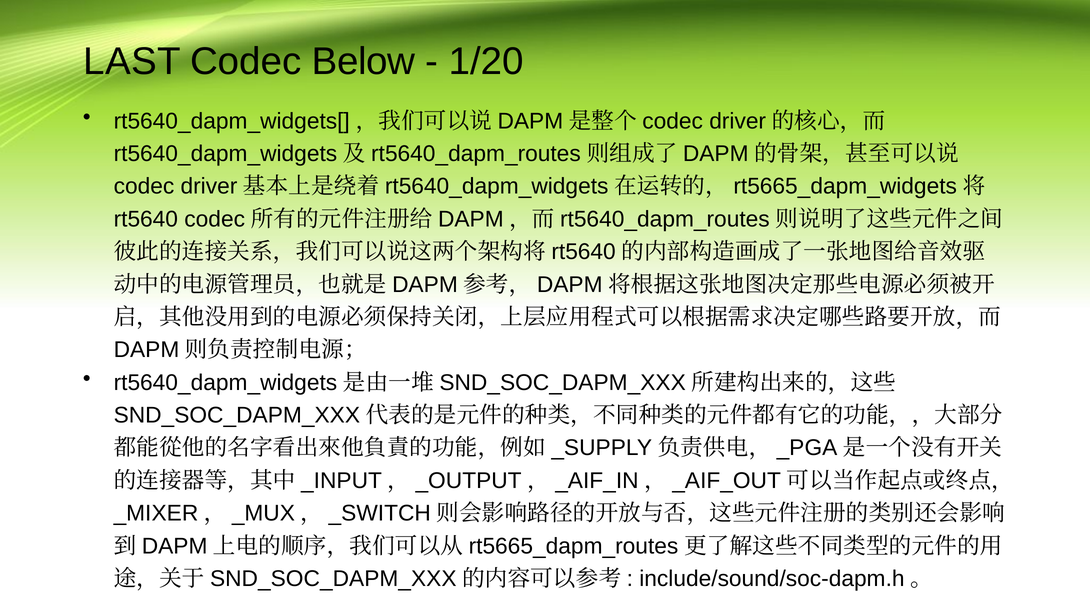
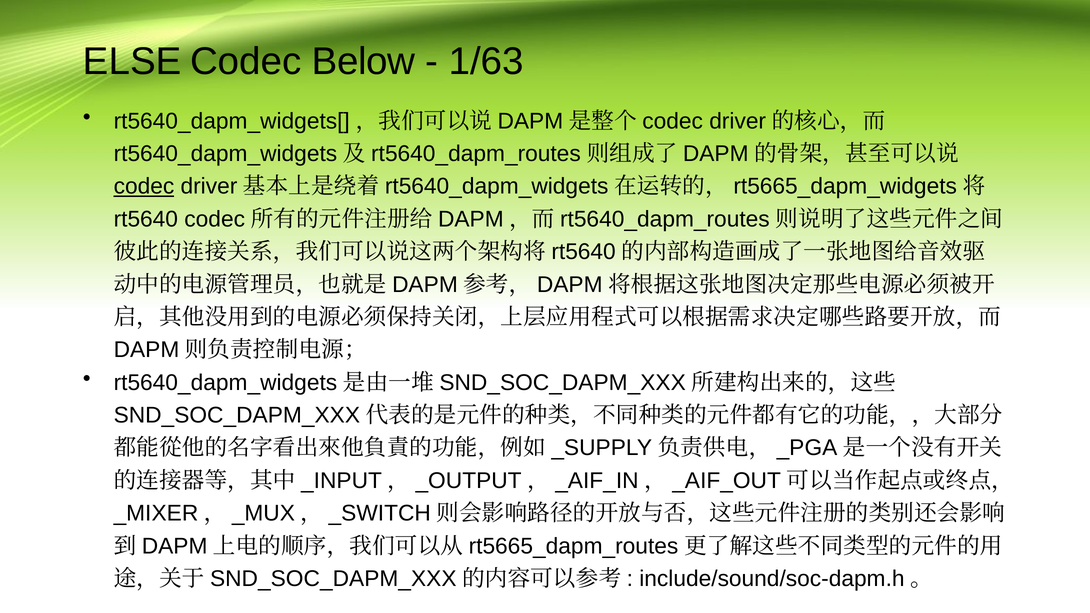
LAST: LAST -> ELSE
1/20: 1/20 -> 1/63
codec at (144, 186) underline: none -> present
